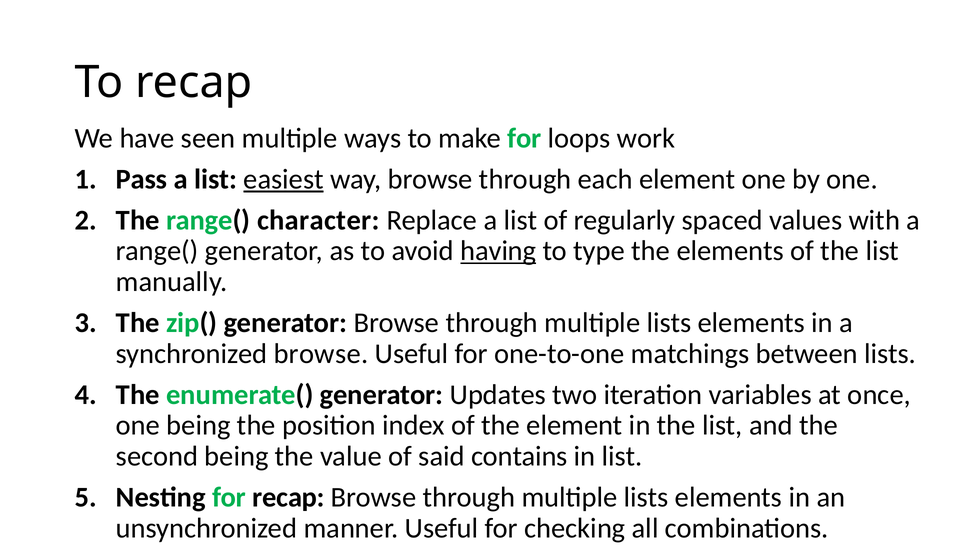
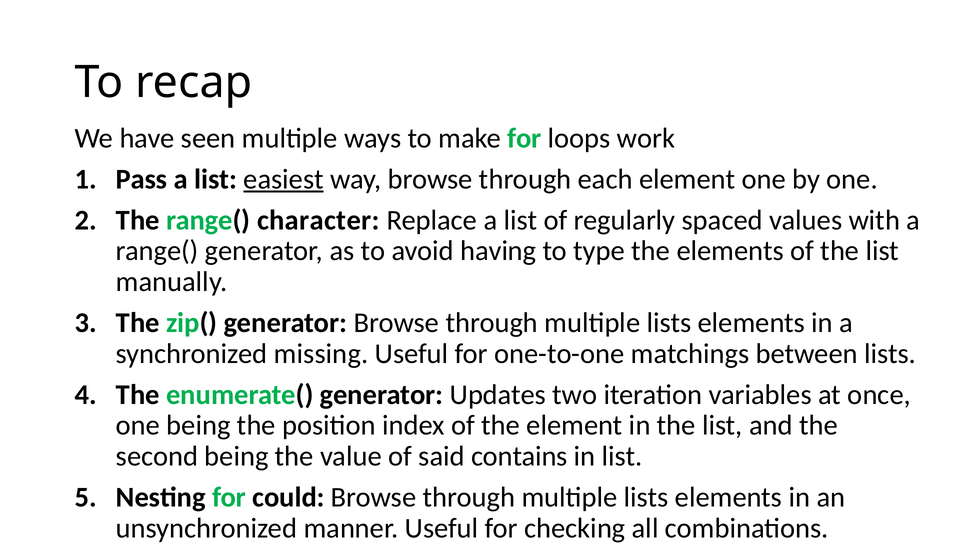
having underline: present -> none
synchronized browse: browse -> missing
for recap: recap -> could
